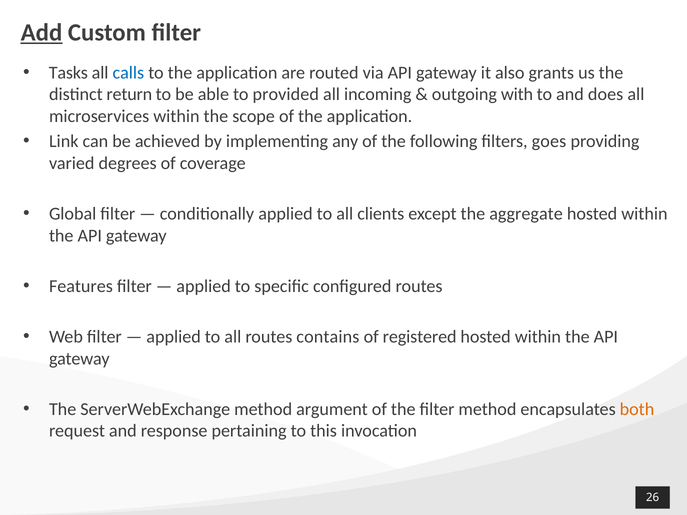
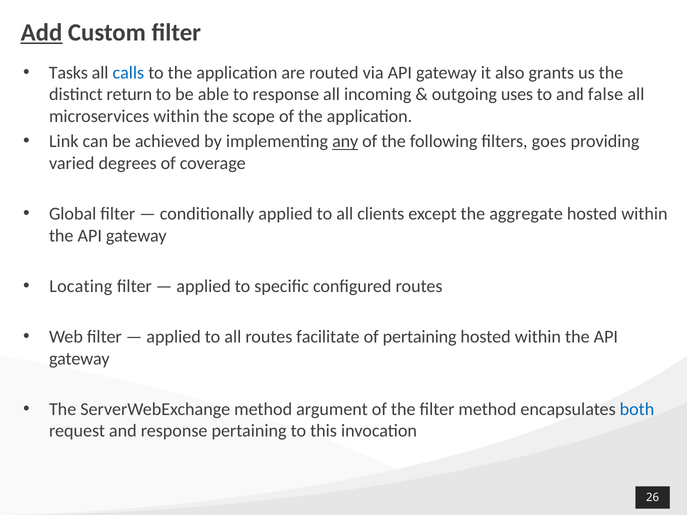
to provided: provided -> response
with: with -> uses
does: does -> false
any underline: none -> present
Features: Features -> Locating
contains: contains -> facilitate
of registered: registered -> pertaining
both colour: orange -> blue
